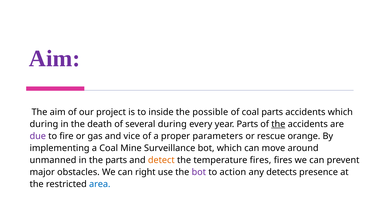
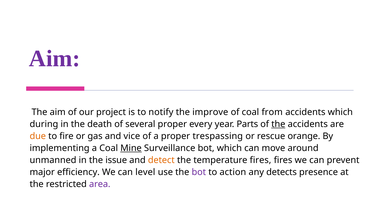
inside: inside -> notify
possible: possible -> improve
coal parts: parts -> from
several during: during -> proper
due colour: purple -> orange
parameters: parameters -> trespassing
Mine underline: none -> present
the parts: parts -> issue
obstacles: obstacles -> efficiency
right: right -> level
area colour: blue -> purple
